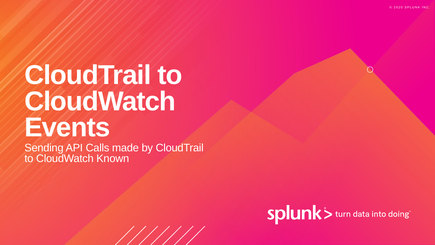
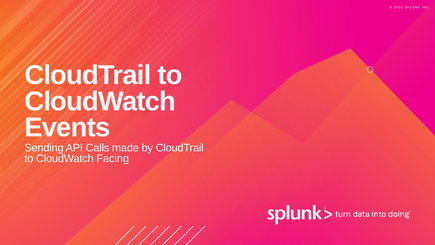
Known: Known -> Facing
